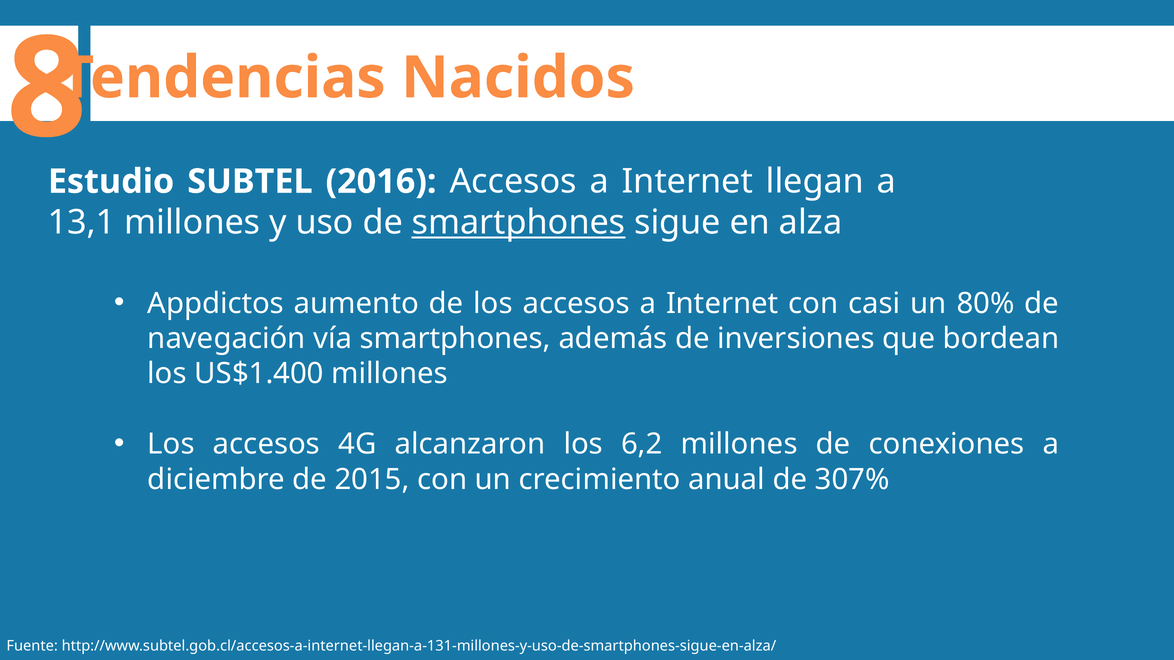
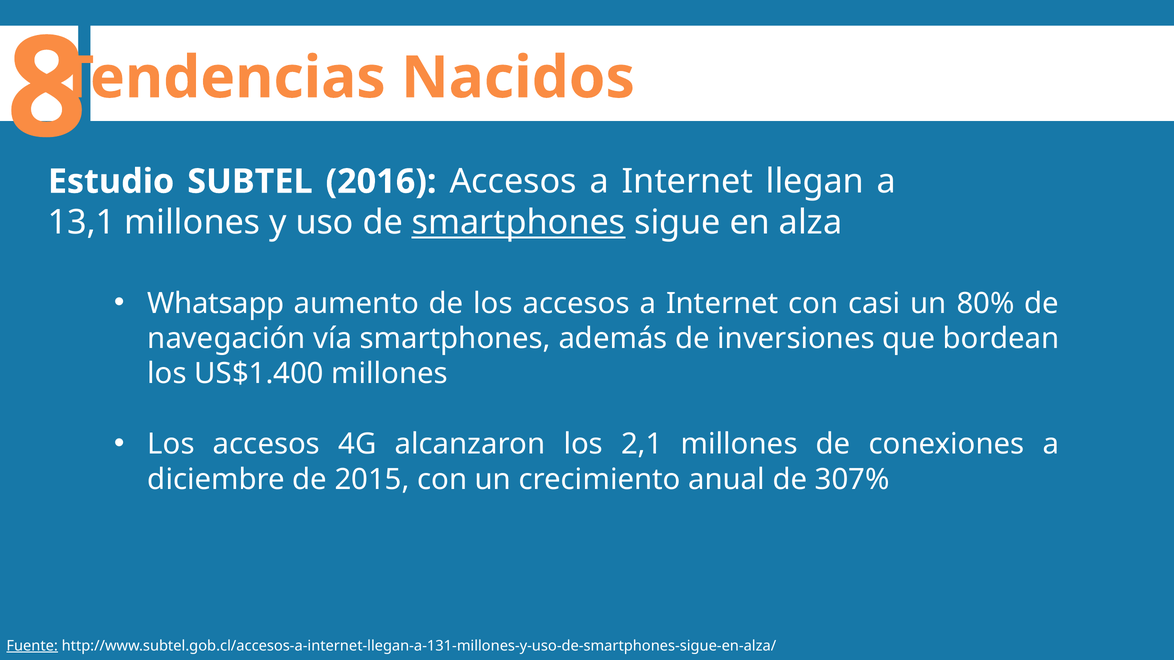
Appdictos: Appdictos -> Whatsapp
6,2: 6,2 -> 2,1
Fuente underline: none -> present
